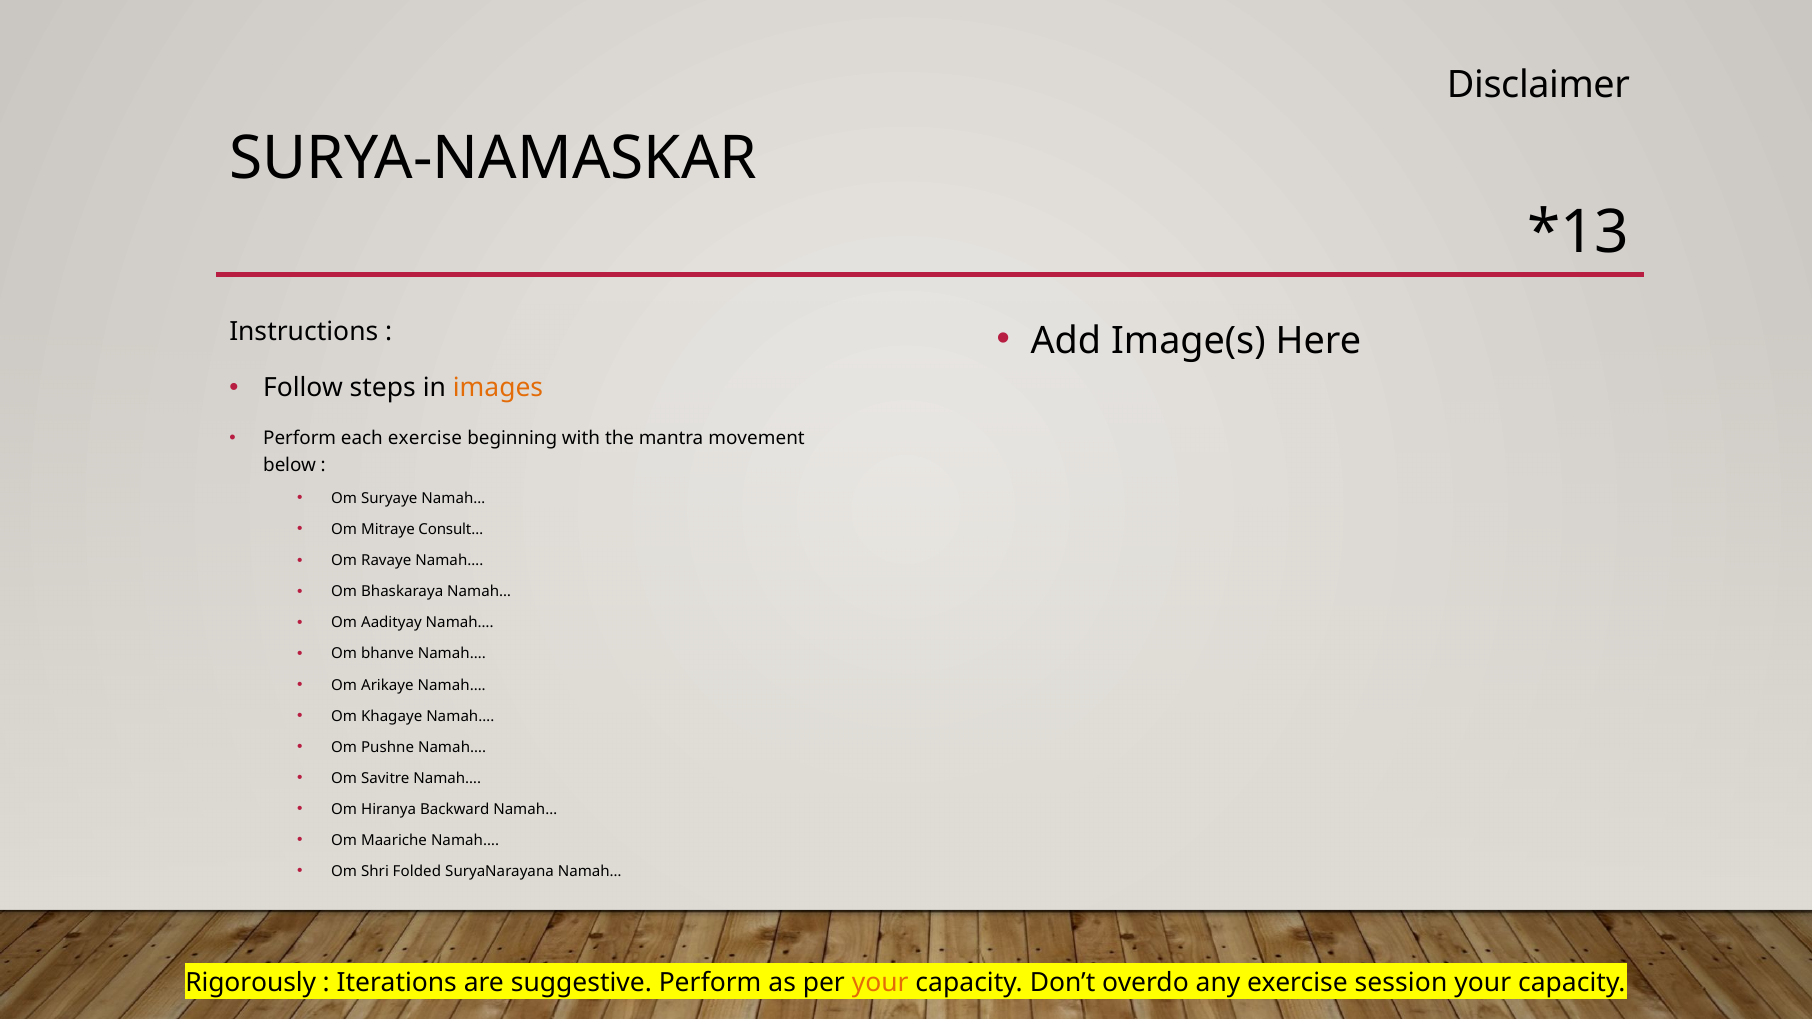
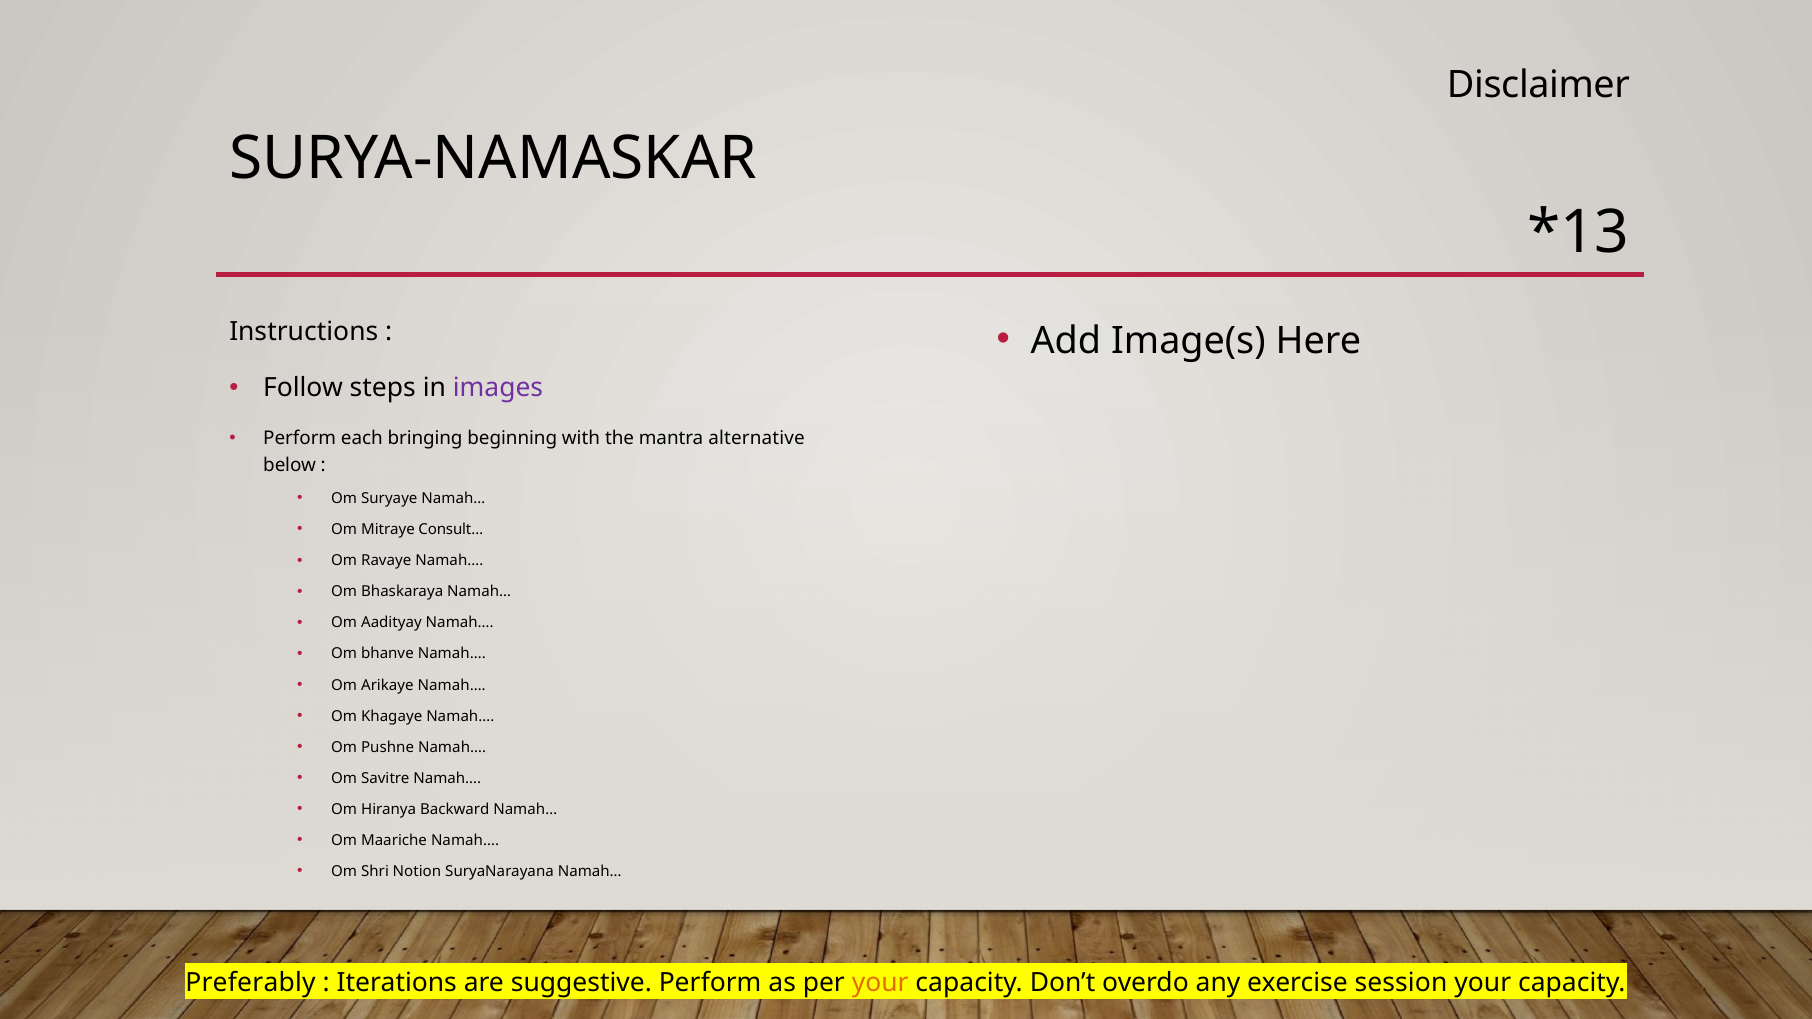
images colour: orange -> purple
each exercise: exercise -> bringing
movement: movement -> alternative
Folded: Folded -> Notion
Rigorously: Rigorously -> Preferably
